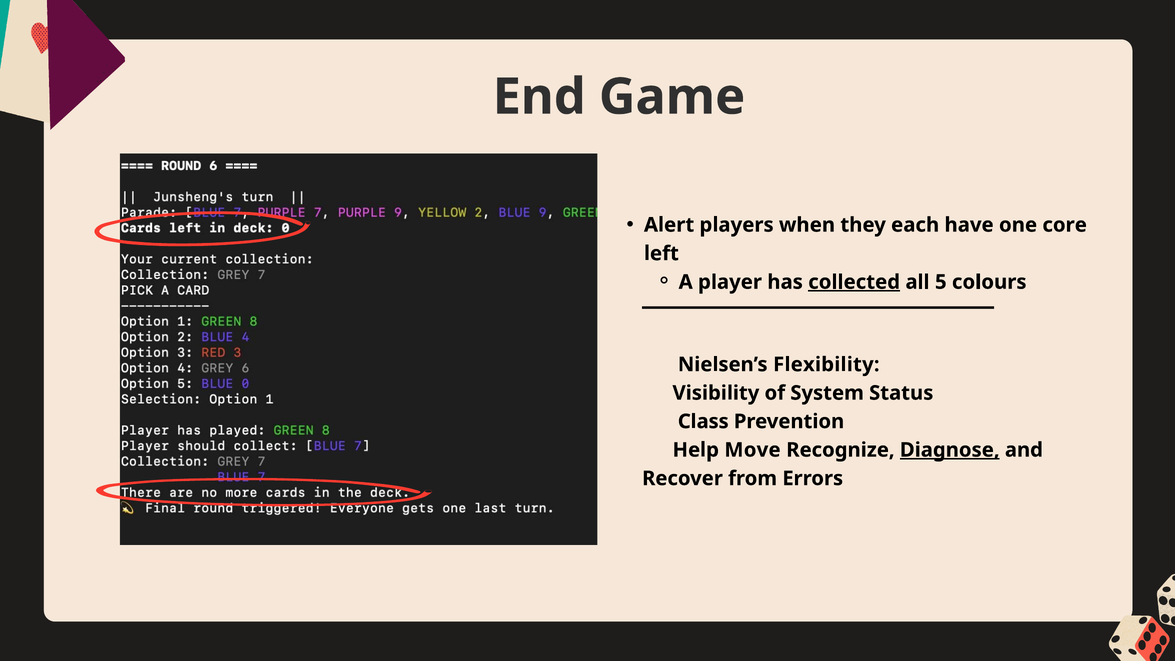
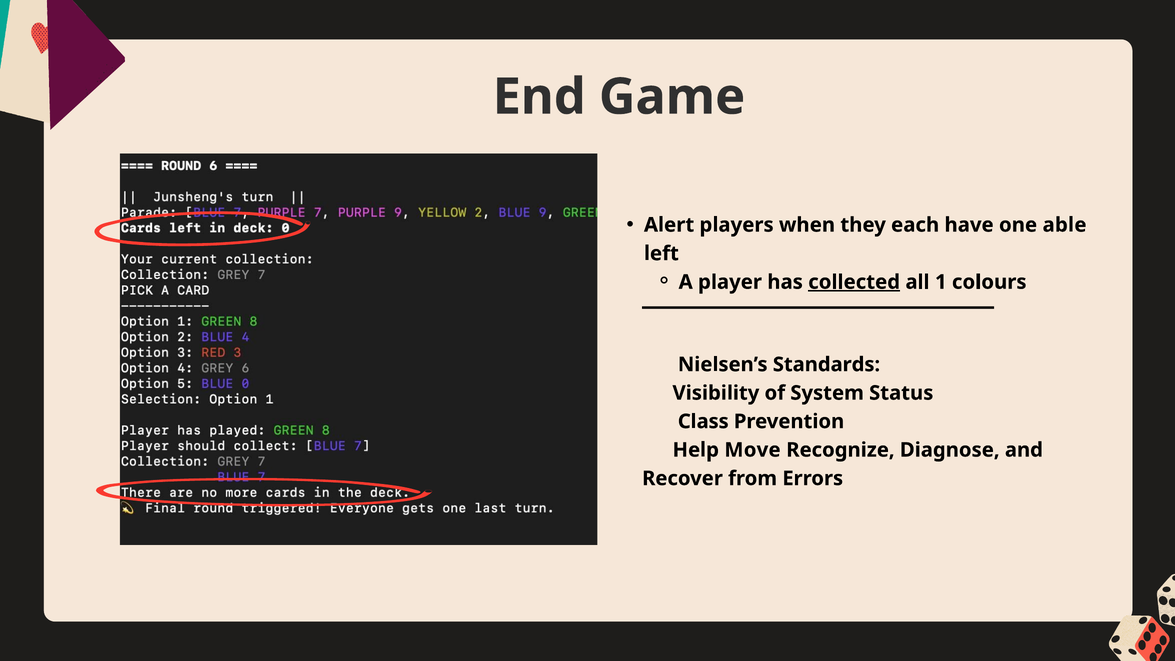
core: core -> able
5: 5 -> 1
Flexibility: Flexibility -> Standards
Diagnose underline: present -> none
